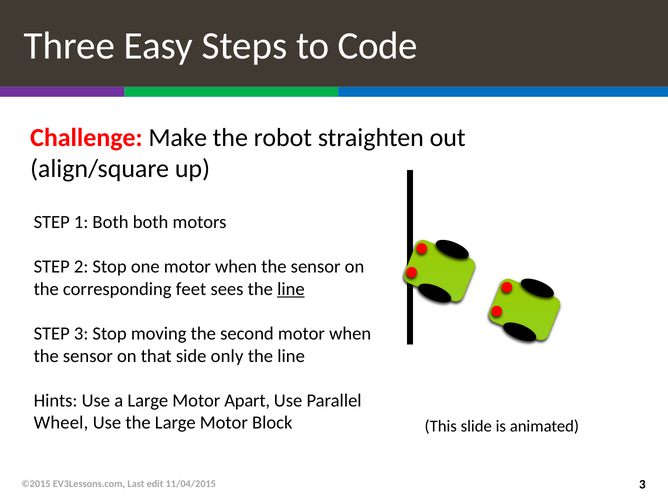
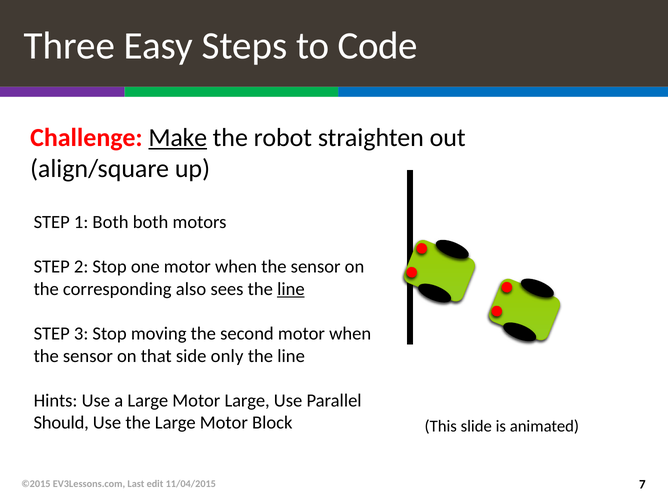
Make underline: none -> present
feet: feet -> also
Motor Apart: Apart -> Large
Wheel: Wheel -> Should
11/04/2015 3: 3 -> 7
